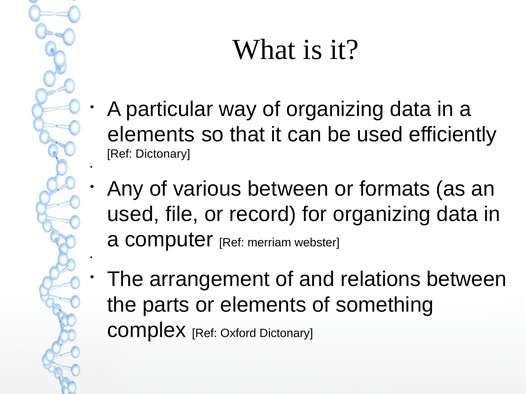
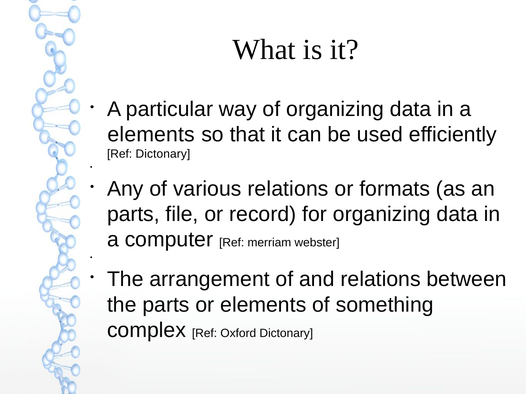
various between: between -> relations
used at (133, 214): used -> parts
